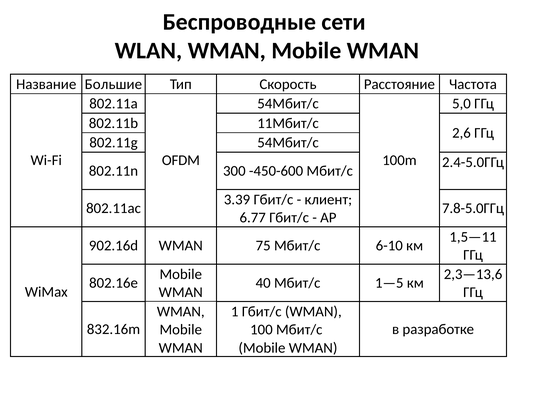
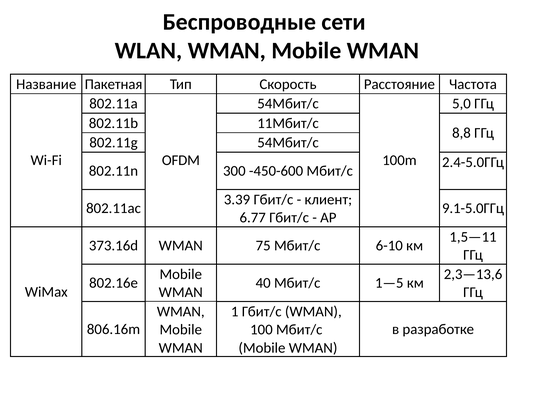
Большие: Большие -> Пакетная
2,6: 2,6 -> 8,8
7.8-5.0ГГц: 7.8-5.0ГГц -> 9.1-5.0ГГц
902.16d: 902.16d -> 373.16d
832.16m: 832.16m -> 806.16m
